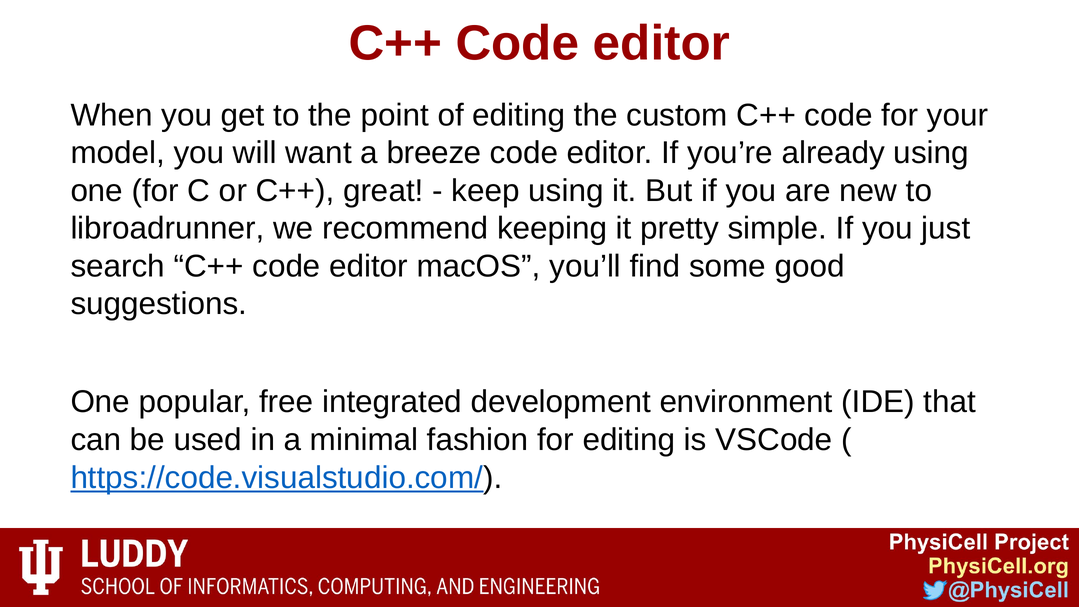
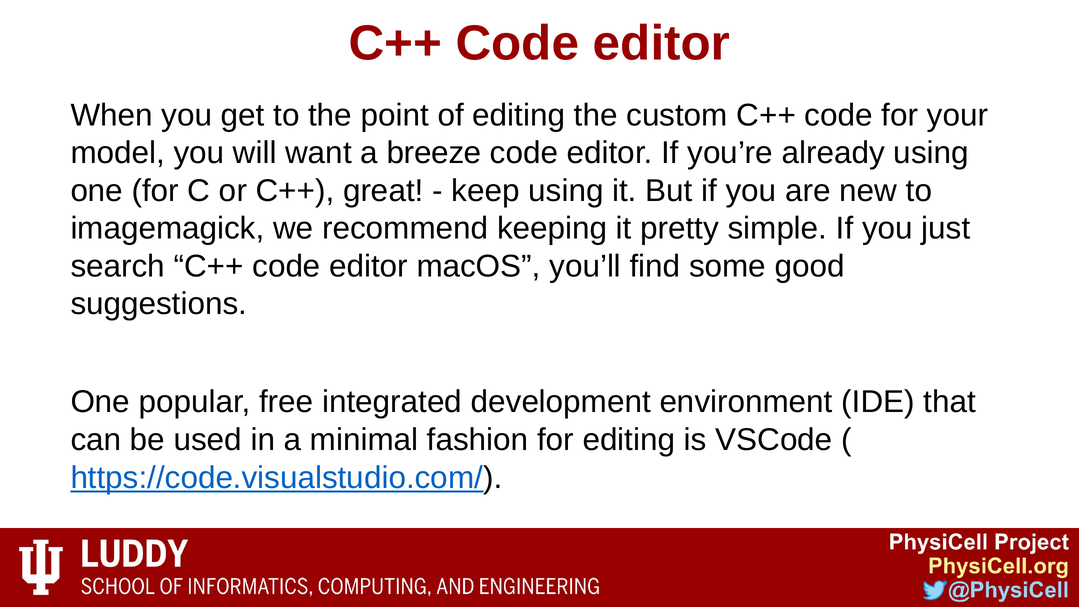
libroadrunner: libroadrunner -> imagemagick
